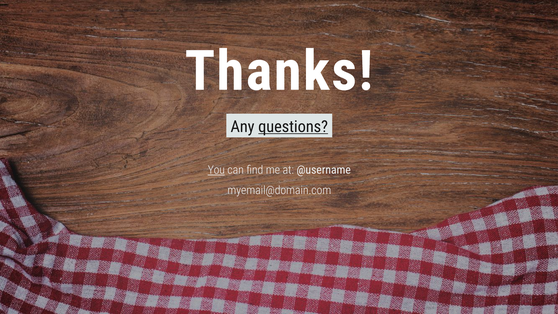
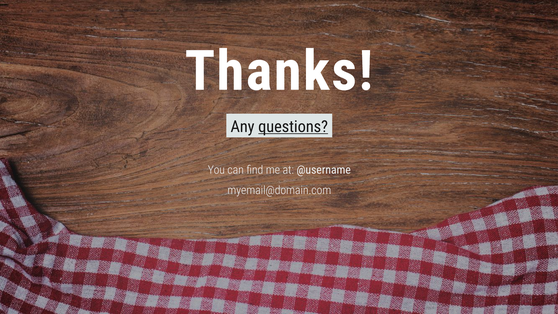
You underline: present -> none
